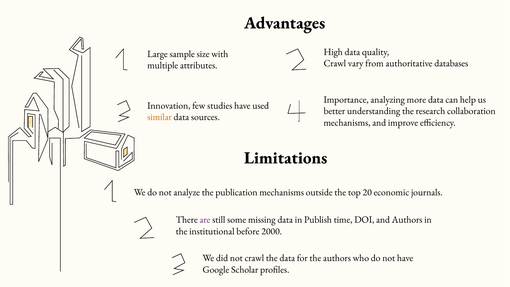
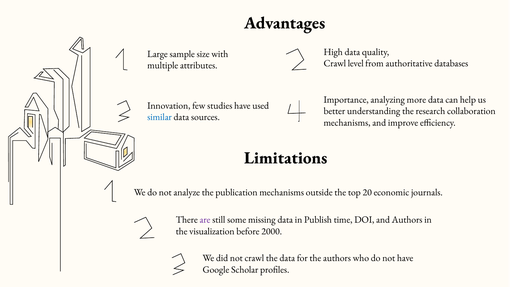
vary: vary -> level
similar colour: orange -> blue
institutional: institutional -> visualization
